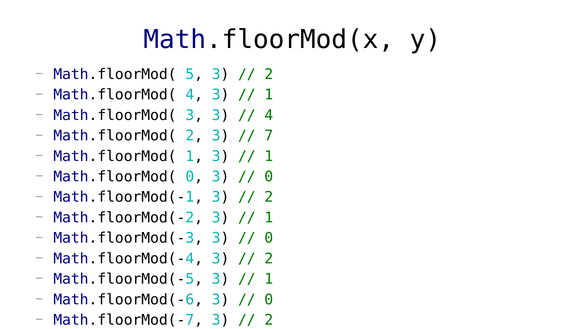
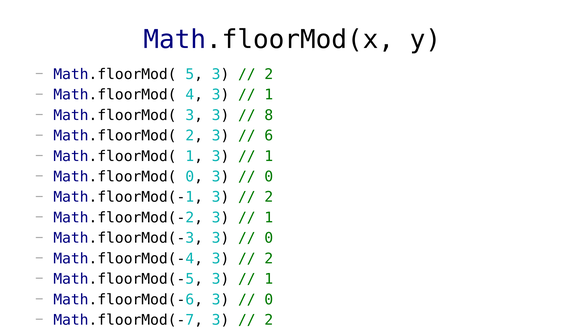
4 at (269, 115): 4 -> 8
7: 7 -> 6
